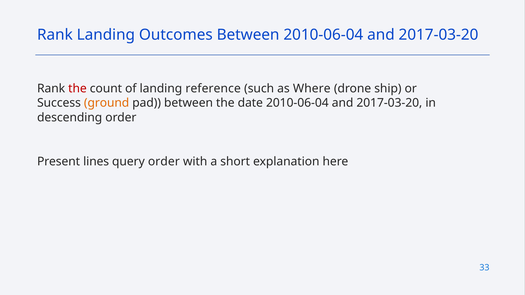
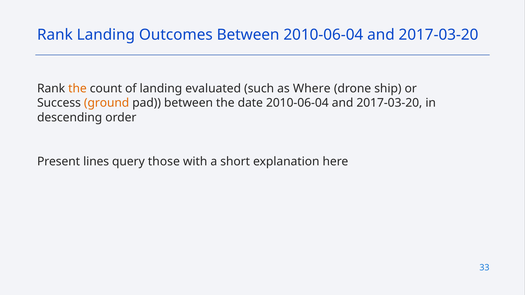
the at (77, 89) colour: red -> orange
reference: reference -> evaluated
query order: order -> those
